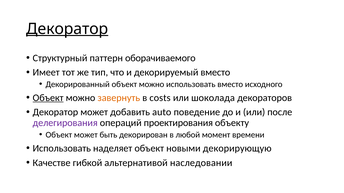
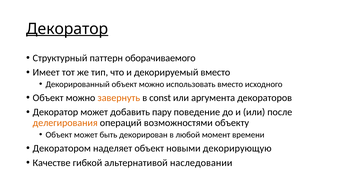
Объект at (48, 98) underline: present -> none
costs: costs -> const
шоколада: шоколада -> аргумента
auto: auto -> пару
делегирования colour: purple -> orange
проектирования: проектирования -> возможностями
Использовать at (62, 149): Использовать -> Декоратором
